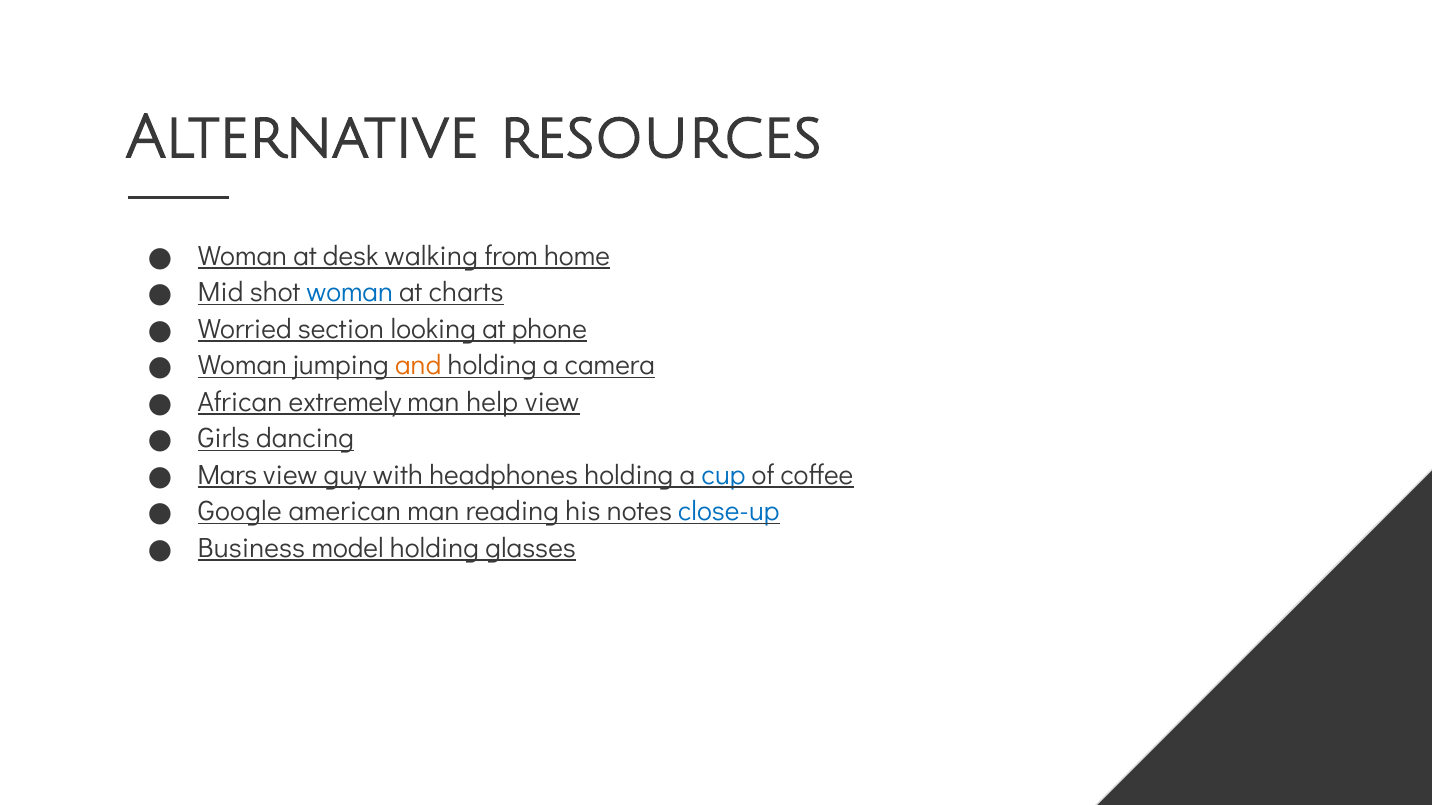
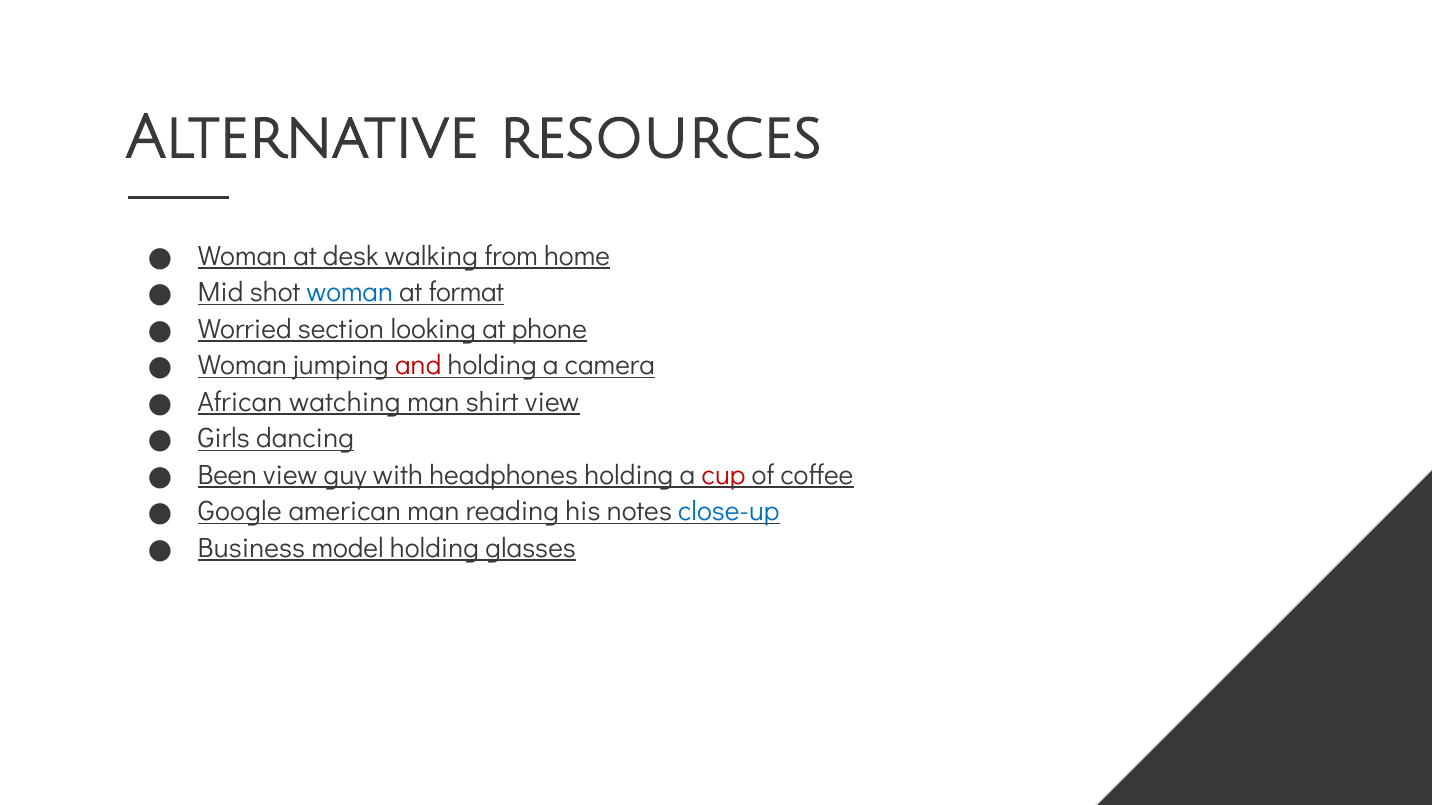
charts: charts -> format
and colour: orange -> red
extremely: extremely -> watching
help: help -> shirt
Mars: Mars -> Been
cup colour: blue -> red
